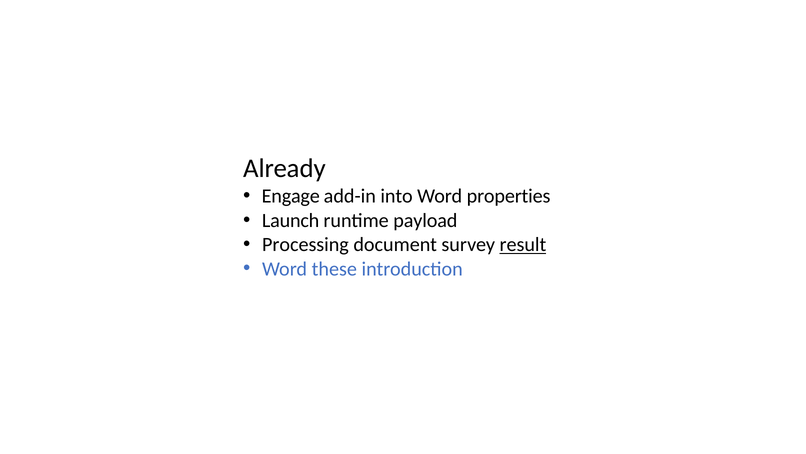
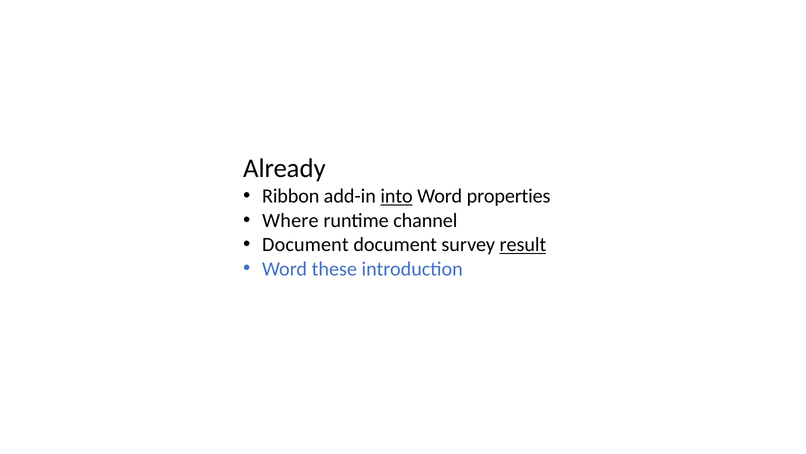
Engage: Engage -> Ribbon
into underline: none -> present
Launch: Launch -> Where
payload: payload -> channel
Processing at (305, 244): Processing -> Document
